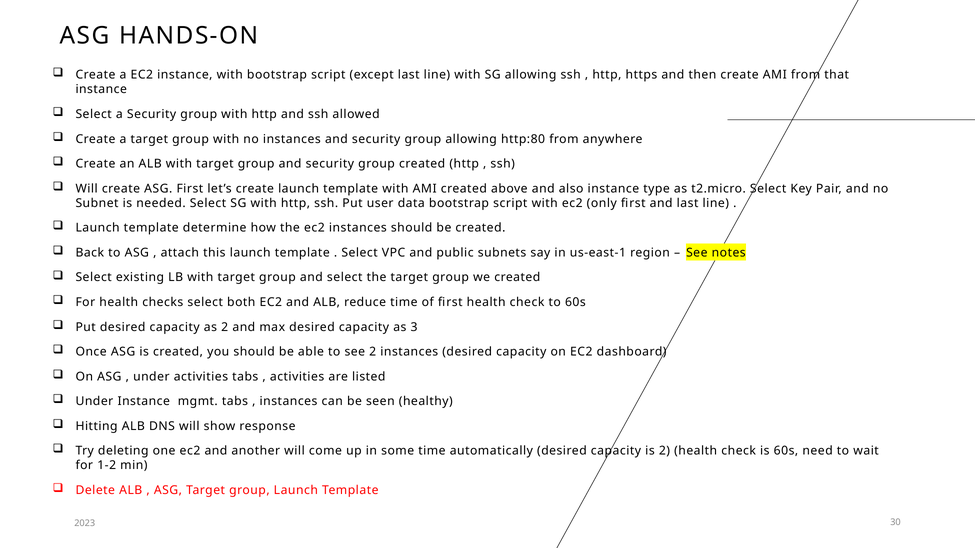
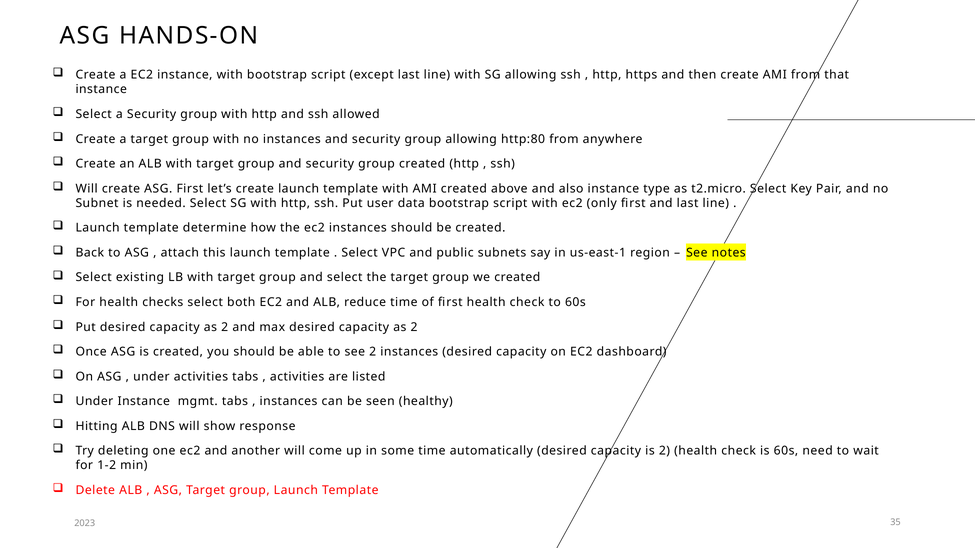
3 at (414, 327): 3 -> 2
30: 30 -> 35
